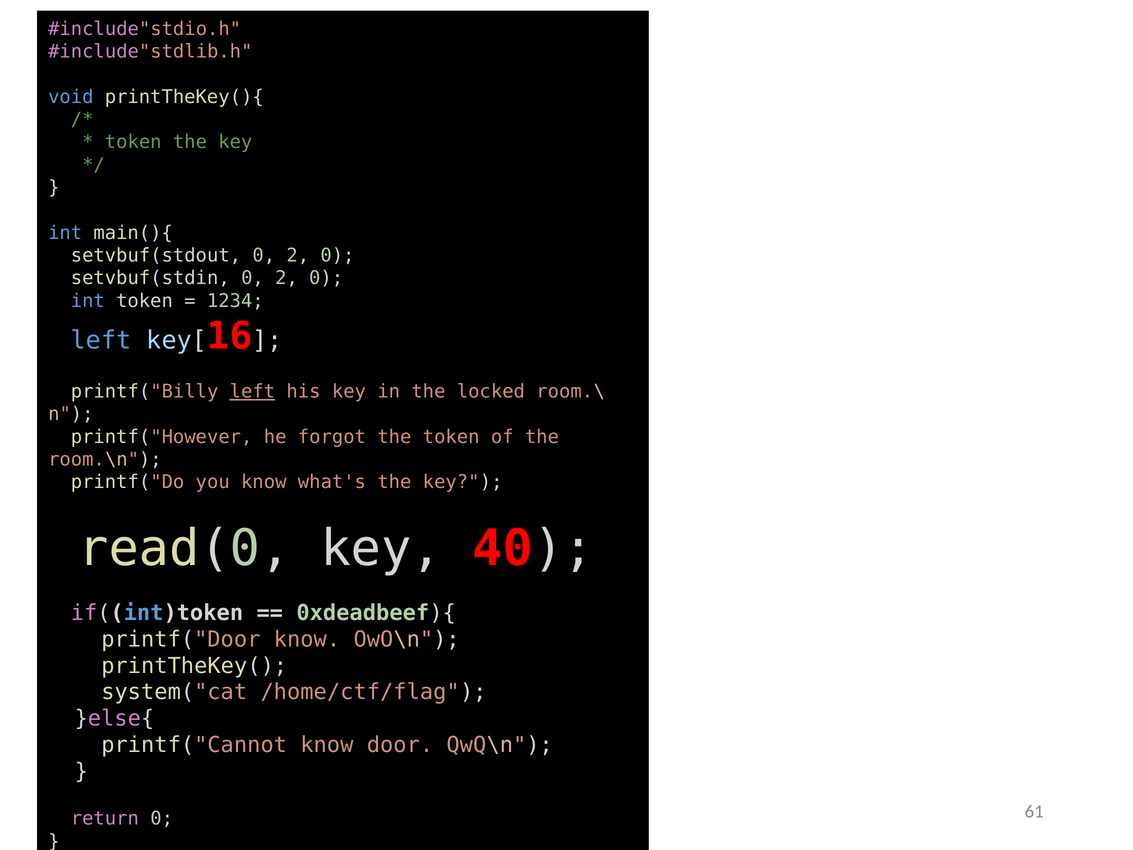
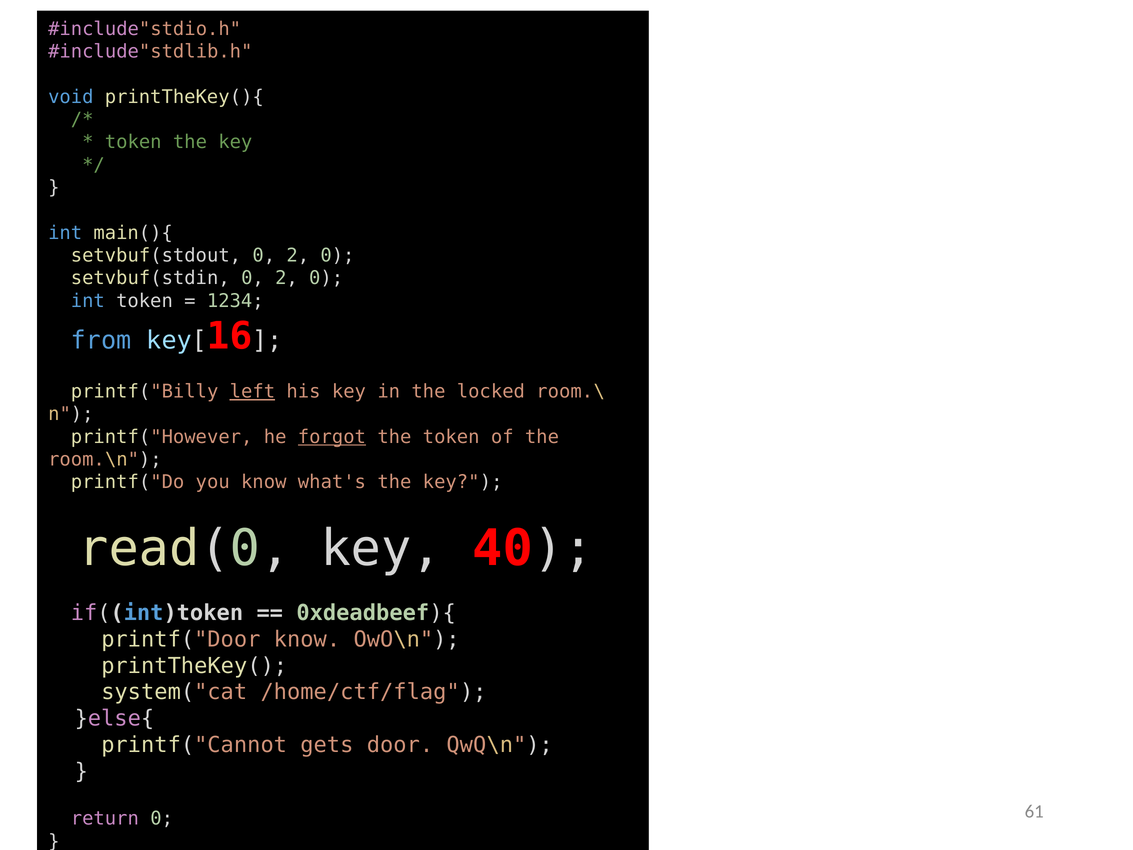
left at (101, 340): left -> from
forgot underline: none -> present
printf("Cannot know: know -> gets
